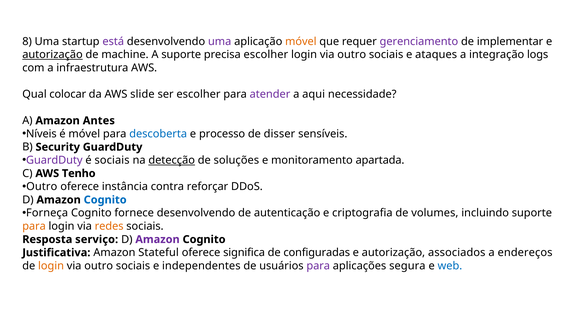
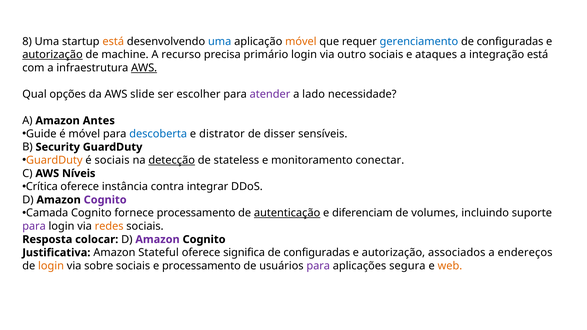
está at (113, 41) colour: purple -> orange
uma at (220, 41) colour: purple -> blue
gerenciamento colour: purple -> blue
implementar at (510, 41): implementar -> configuradas
A suporte: suporte -> recurso
precisa escolher: escolher -> primário
integração logs: logs -> está
AWS at (144, 68) underline: none -> present
colocar: colocar -> opções
aqui: aqui -> lado
Níveis: Níveis -> Guide
processo: processo -> distrator
GuardDuty at (54, 160) colour: purple -> orange
soluções: soluções -> stateless
apartada: apartada -> conectar
Tenho: Tenho -> Níveis
Outro at (42, 187): Outro -> Crítica
reforçar: reforçar -> integrar
Cognito at (105, 200) colour: blue -> purple
Forneça: Forneça -> Camada
fornece desenvolvendo: desenvolvendo -> processamento
autenticação underline: none -> present
criptografia: criptografia -> diferenciam
para at (34, 226) colour: orange -> purple
serviço: serviço -> colocar
outro at (99, 266): outro -> sobre
e independentes: independentes -> processamento
web colour: blue -> orange
